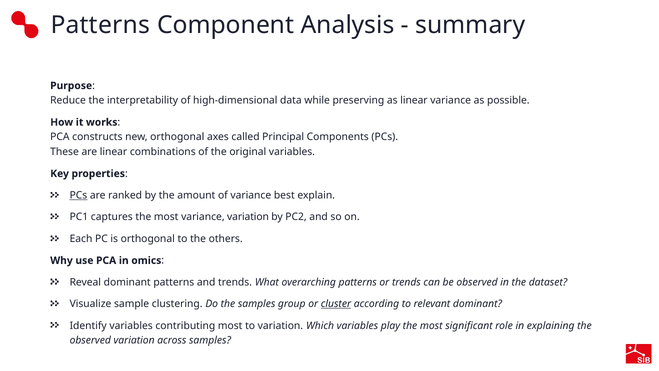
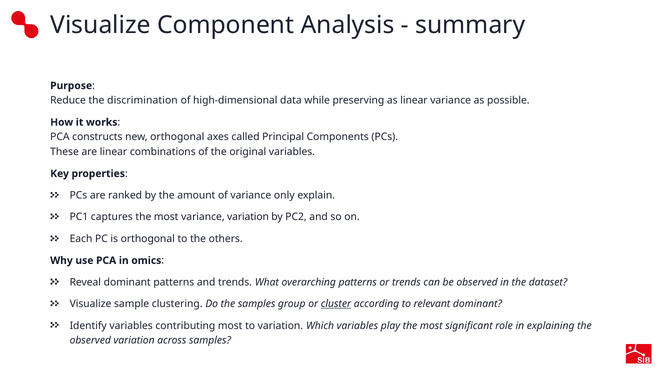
Patterns at (100, 25): Patterns -> Visualize
interpretability: interpretability -> discrimination
PCs at (78, 195) underline: present -> none
best: best -> only
